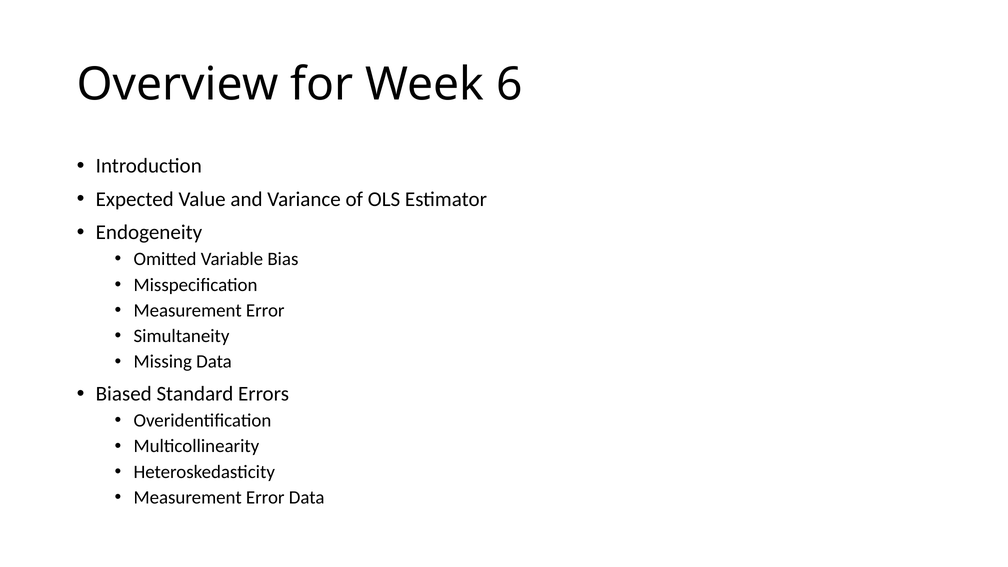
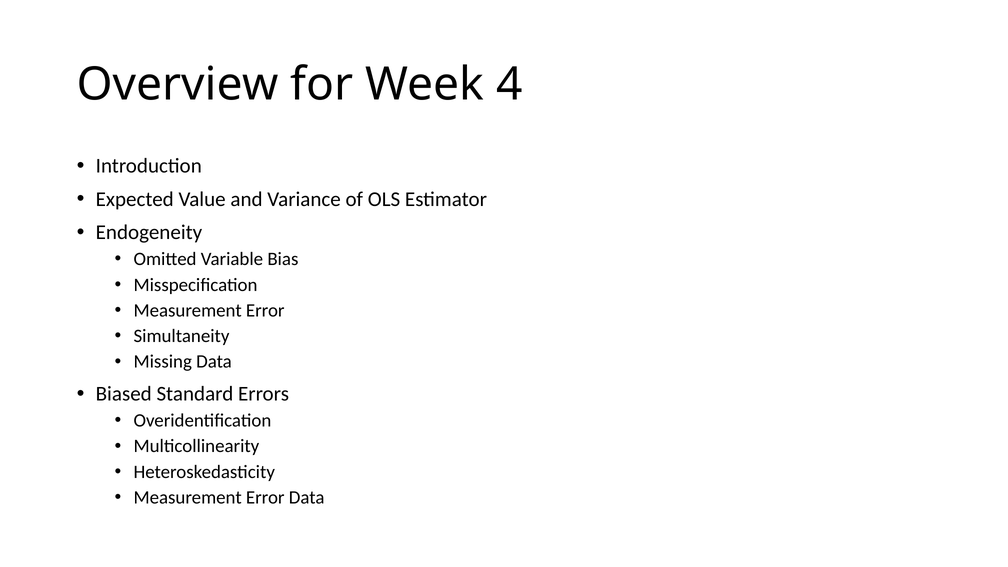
6: 6 -> 4
